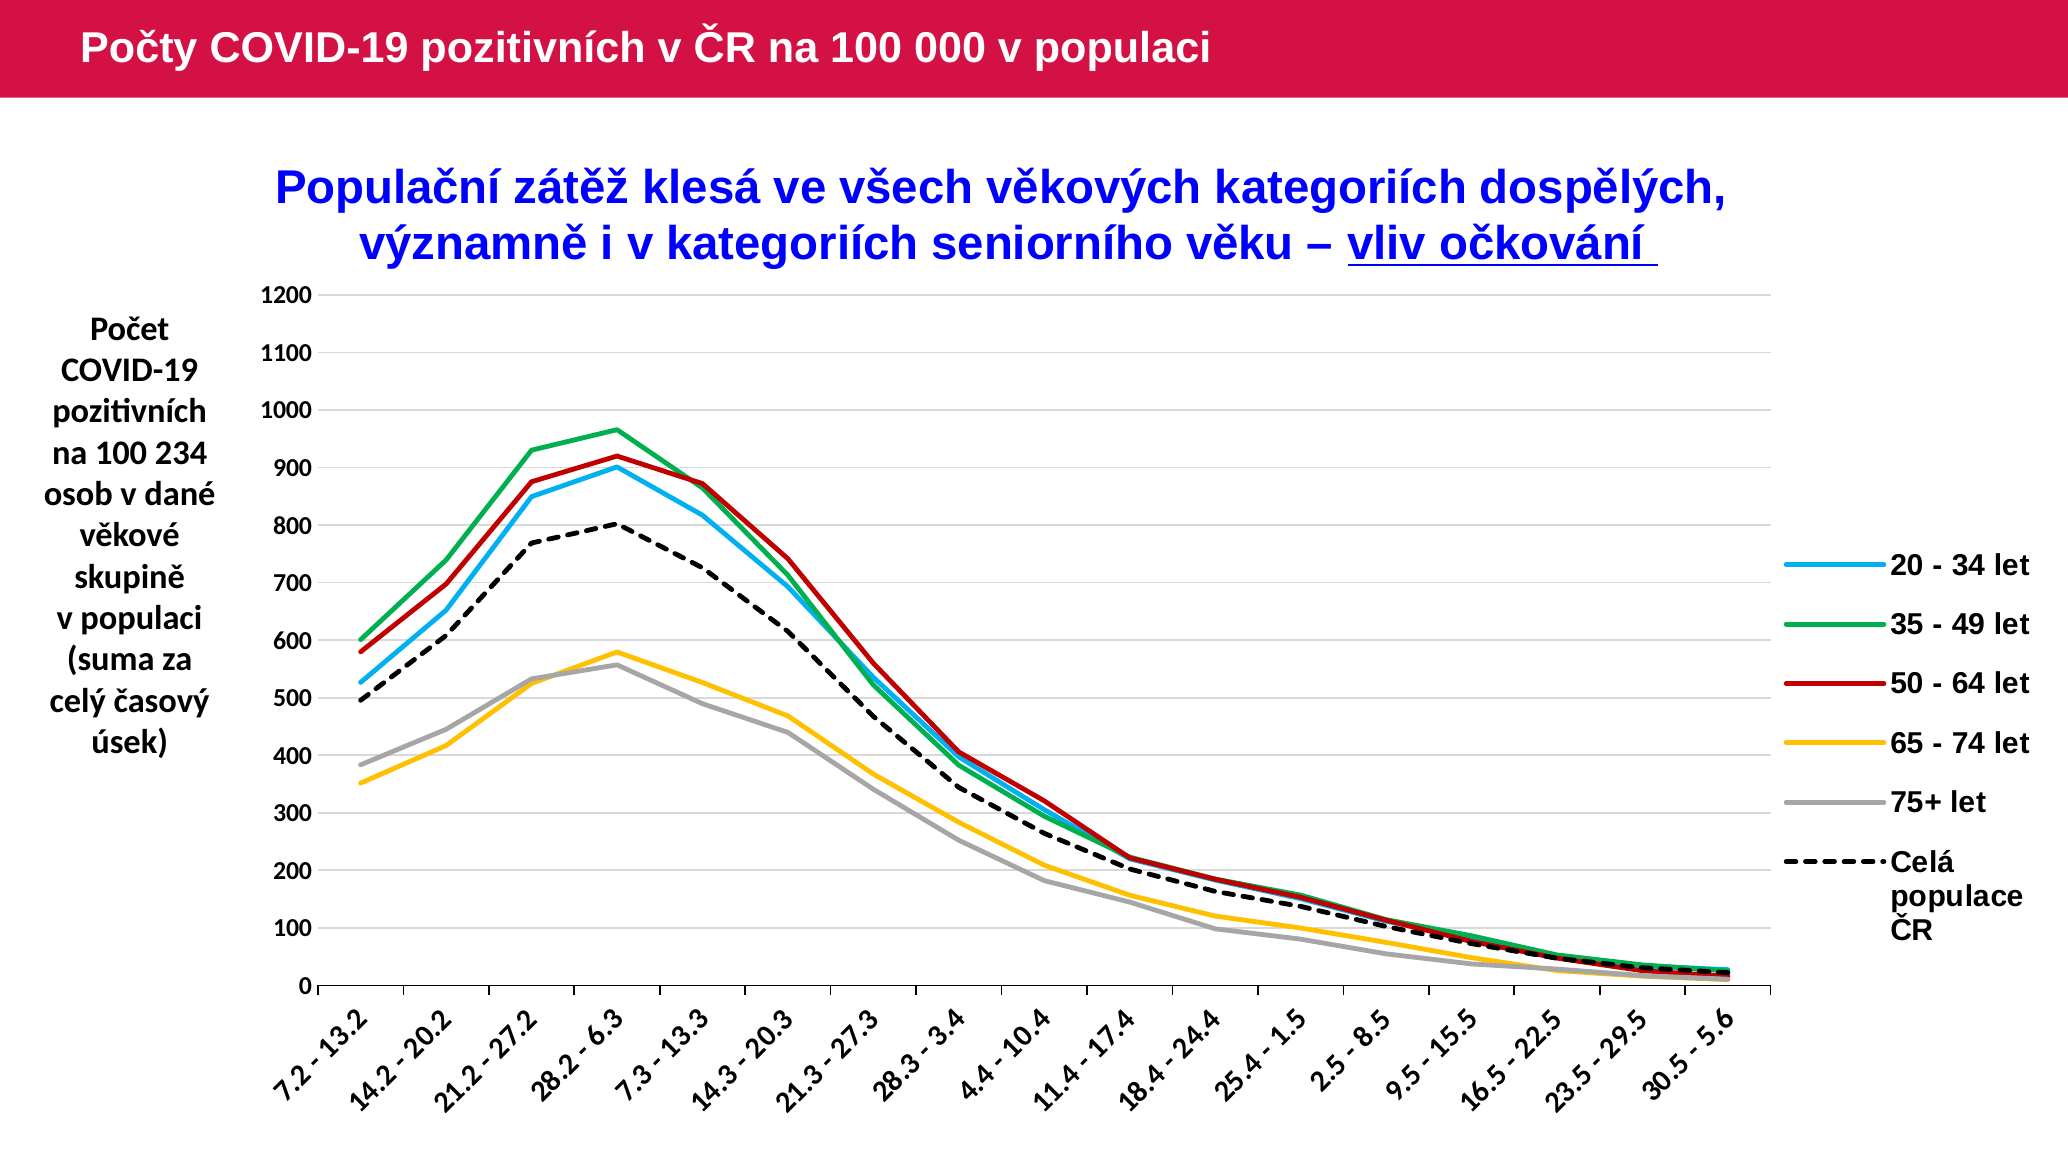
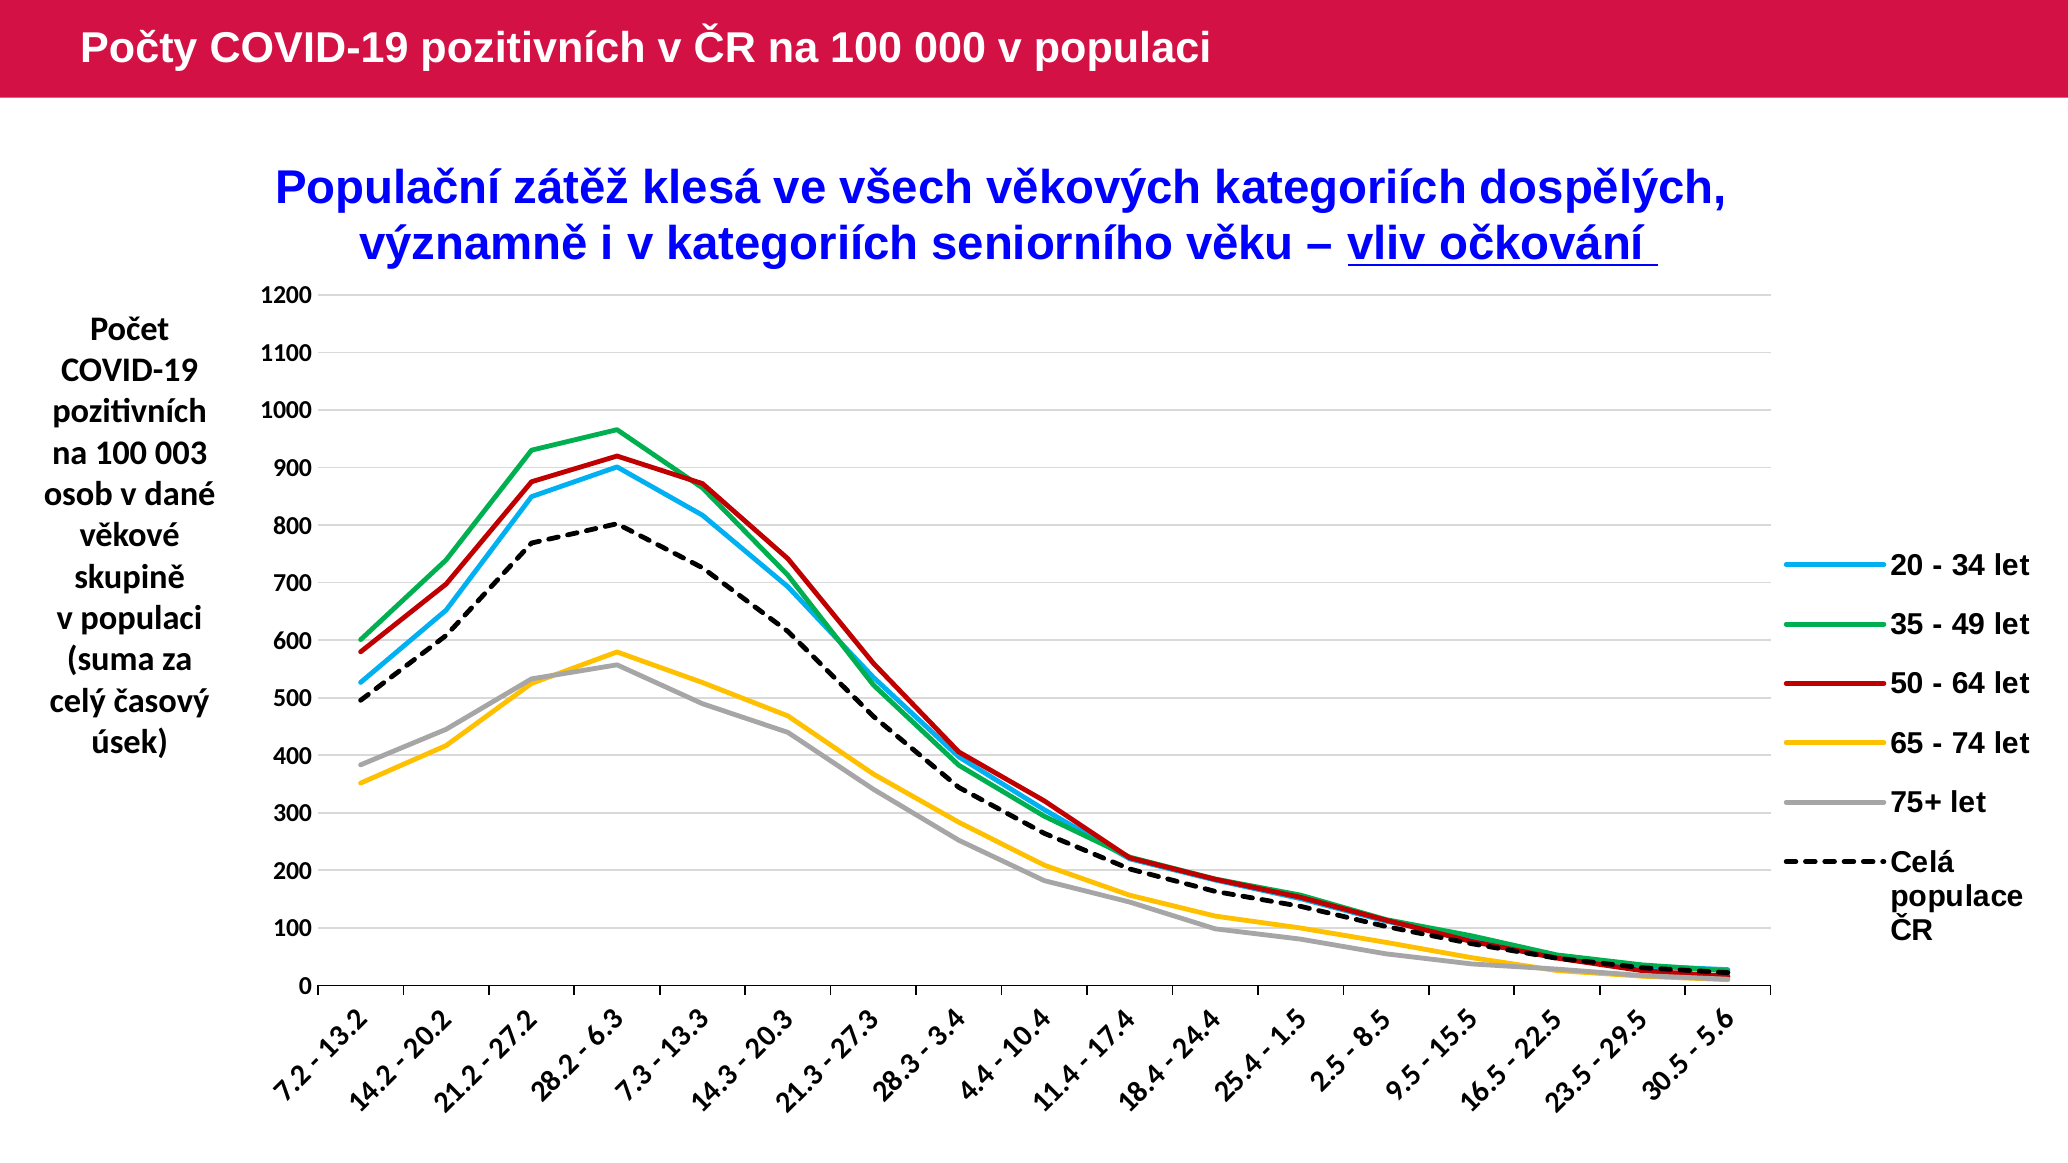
234: 234 -> 003
